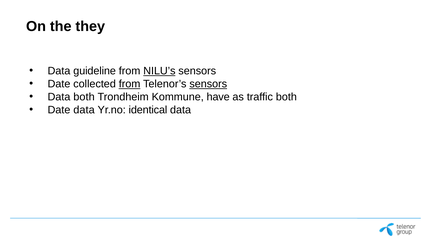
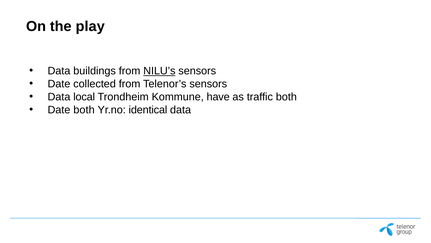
they: they -> play
guideline: guideline -> buildings
from at (130, 84) underline: present -> none
sensors at (208, 84) underline: present -> none
Data both: both -> local
Date data: data -> both
